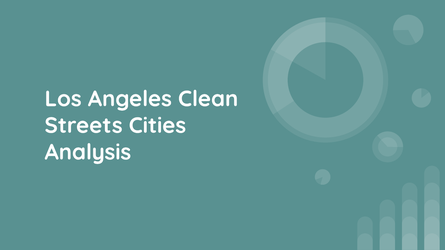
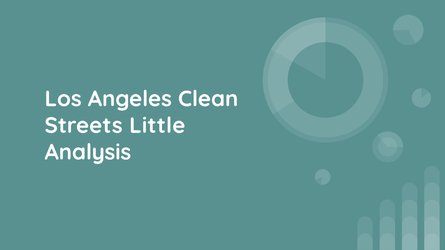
Cities: Cities -> Little
